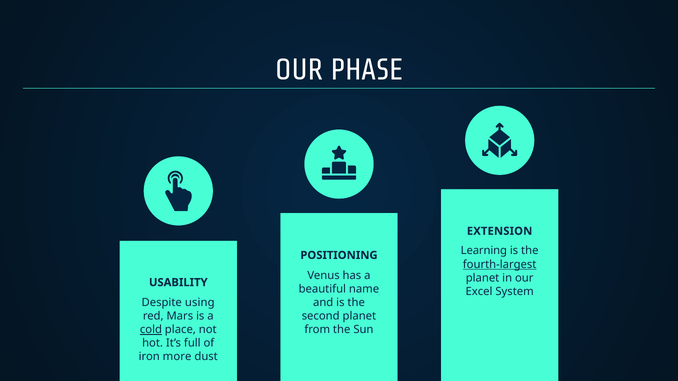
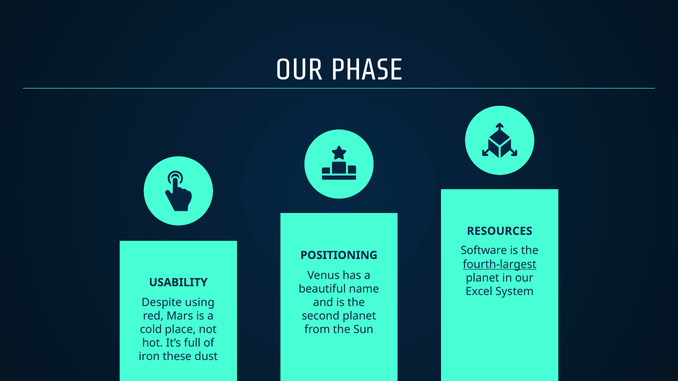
EXTENSION: EXTENSION -> RESOURCES
Learning: Learning -> Software
cold underline: present -> none
more: more -> these
